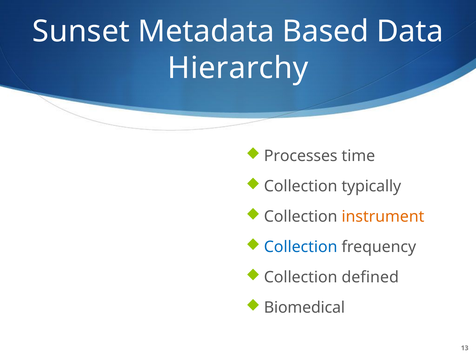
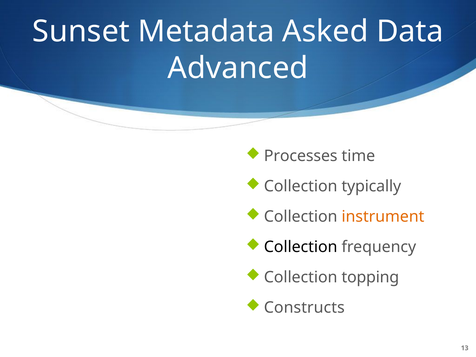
Based: Based -> Asked
Hierarchy: Hierarchy -> Advanced
Collection at (301, 247) colour: blue -> black
defined: defined -> topping
Biomedical: Biomedical -> Constructs
